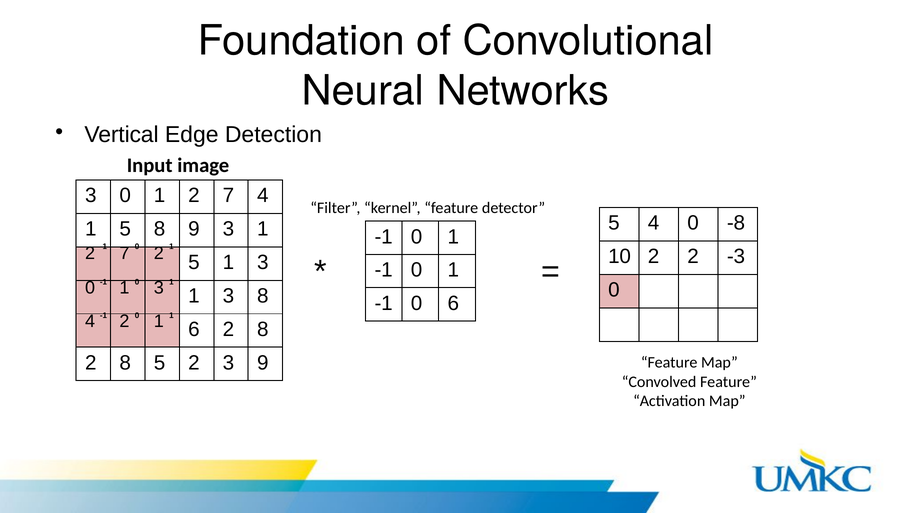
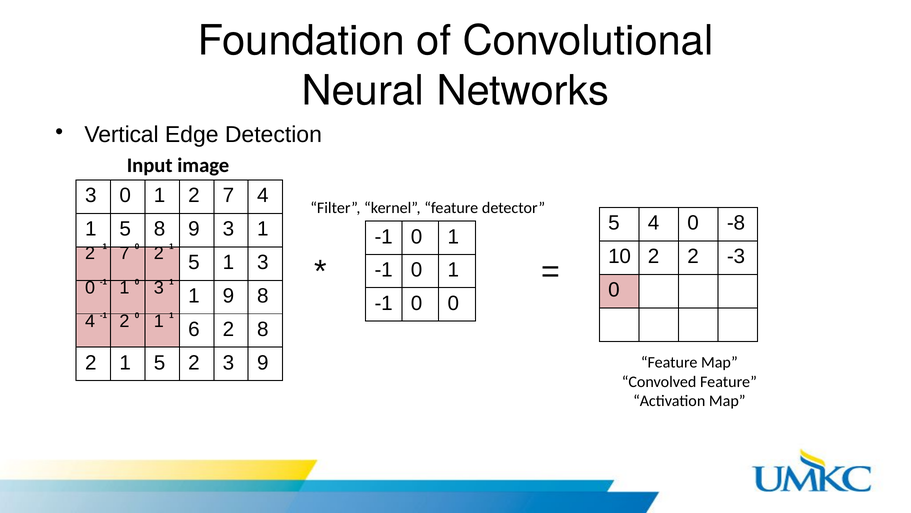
3 at (228, 296): 3 -> 9
0 6: 6 -> 0
8 at (125, 363): 8 -> 1
